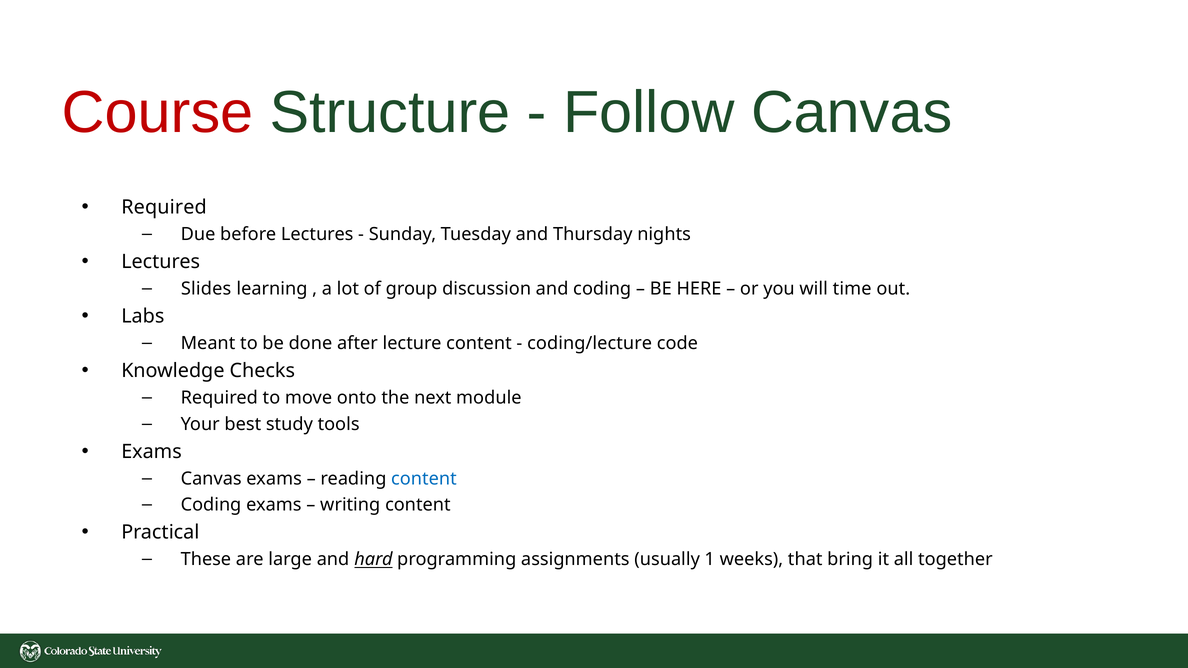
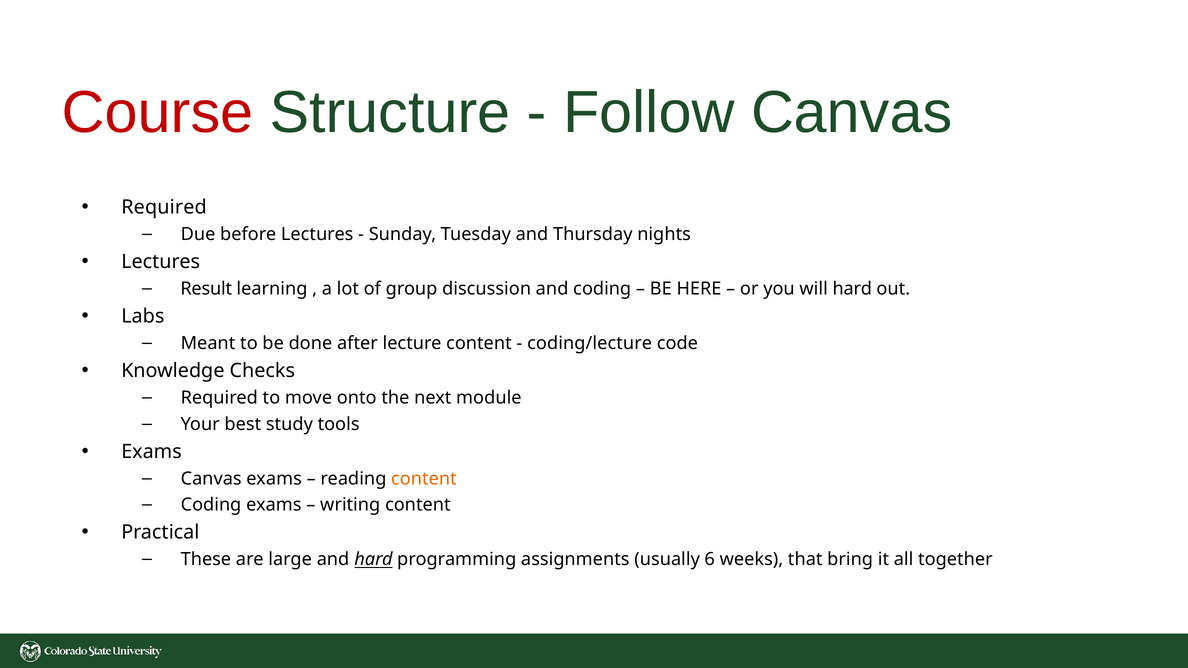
Slides: Slides -> Result
will time: time -> hard
content at (424, 479) colour: blue -> orange
1: 1 -> 6
